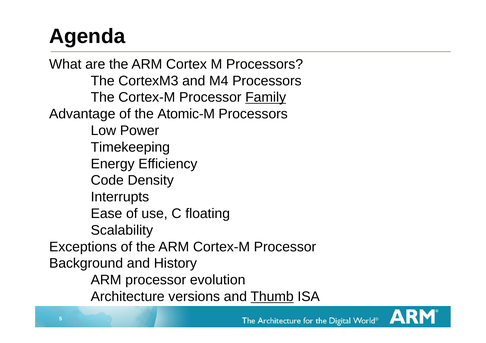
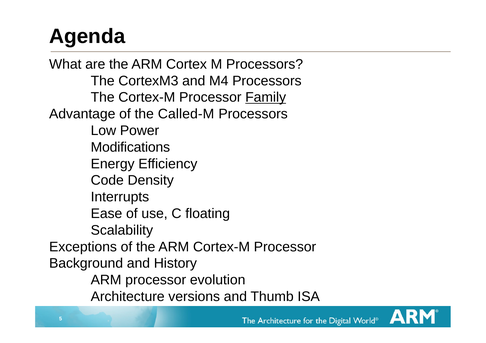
Atomic-M: Atomic-M -> Called-M
Timekeeping: Timekeeping -> Modifications
Thumb underline: present -> none
